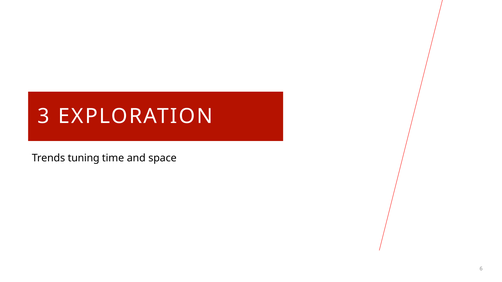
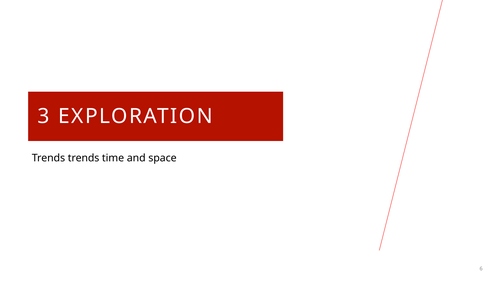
Trends tuning: tuning -> trends
